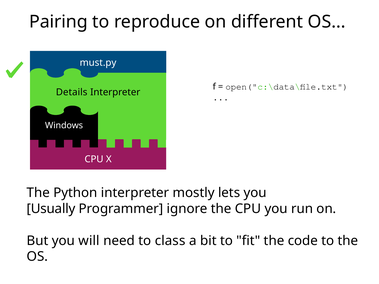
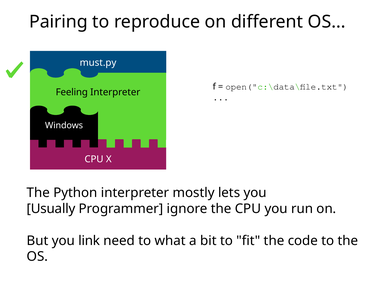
Details: Details -> Feeling
will: will -> link
class: class -> what
